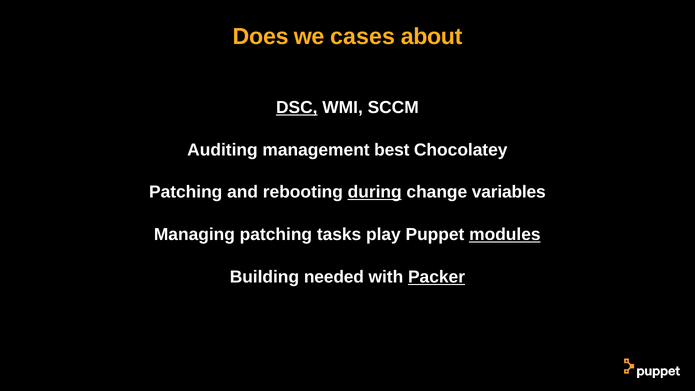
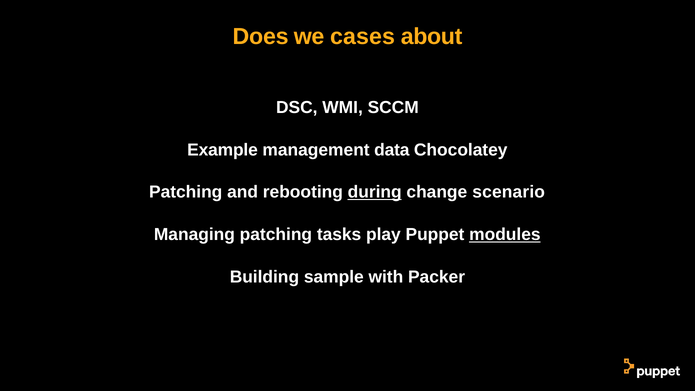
DSC underline: present -> none
Auditing: Auditing -> Example
best: best -> data
variables: variables -> scenario
needed: needed -> sample
Packer underline: present -> none
